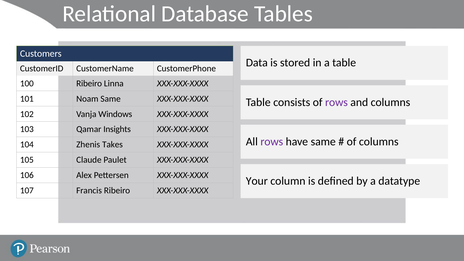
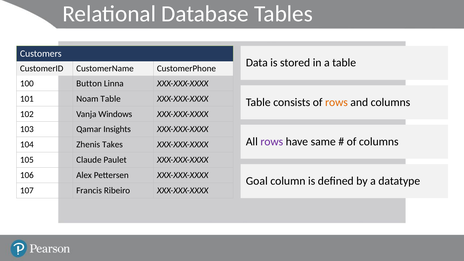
100 Ribeiro: Ribeiro -> Button
Noam Same: Same -> Table
rows at (336, 102) colour: purple -> orange
Your: Your -> Goal
